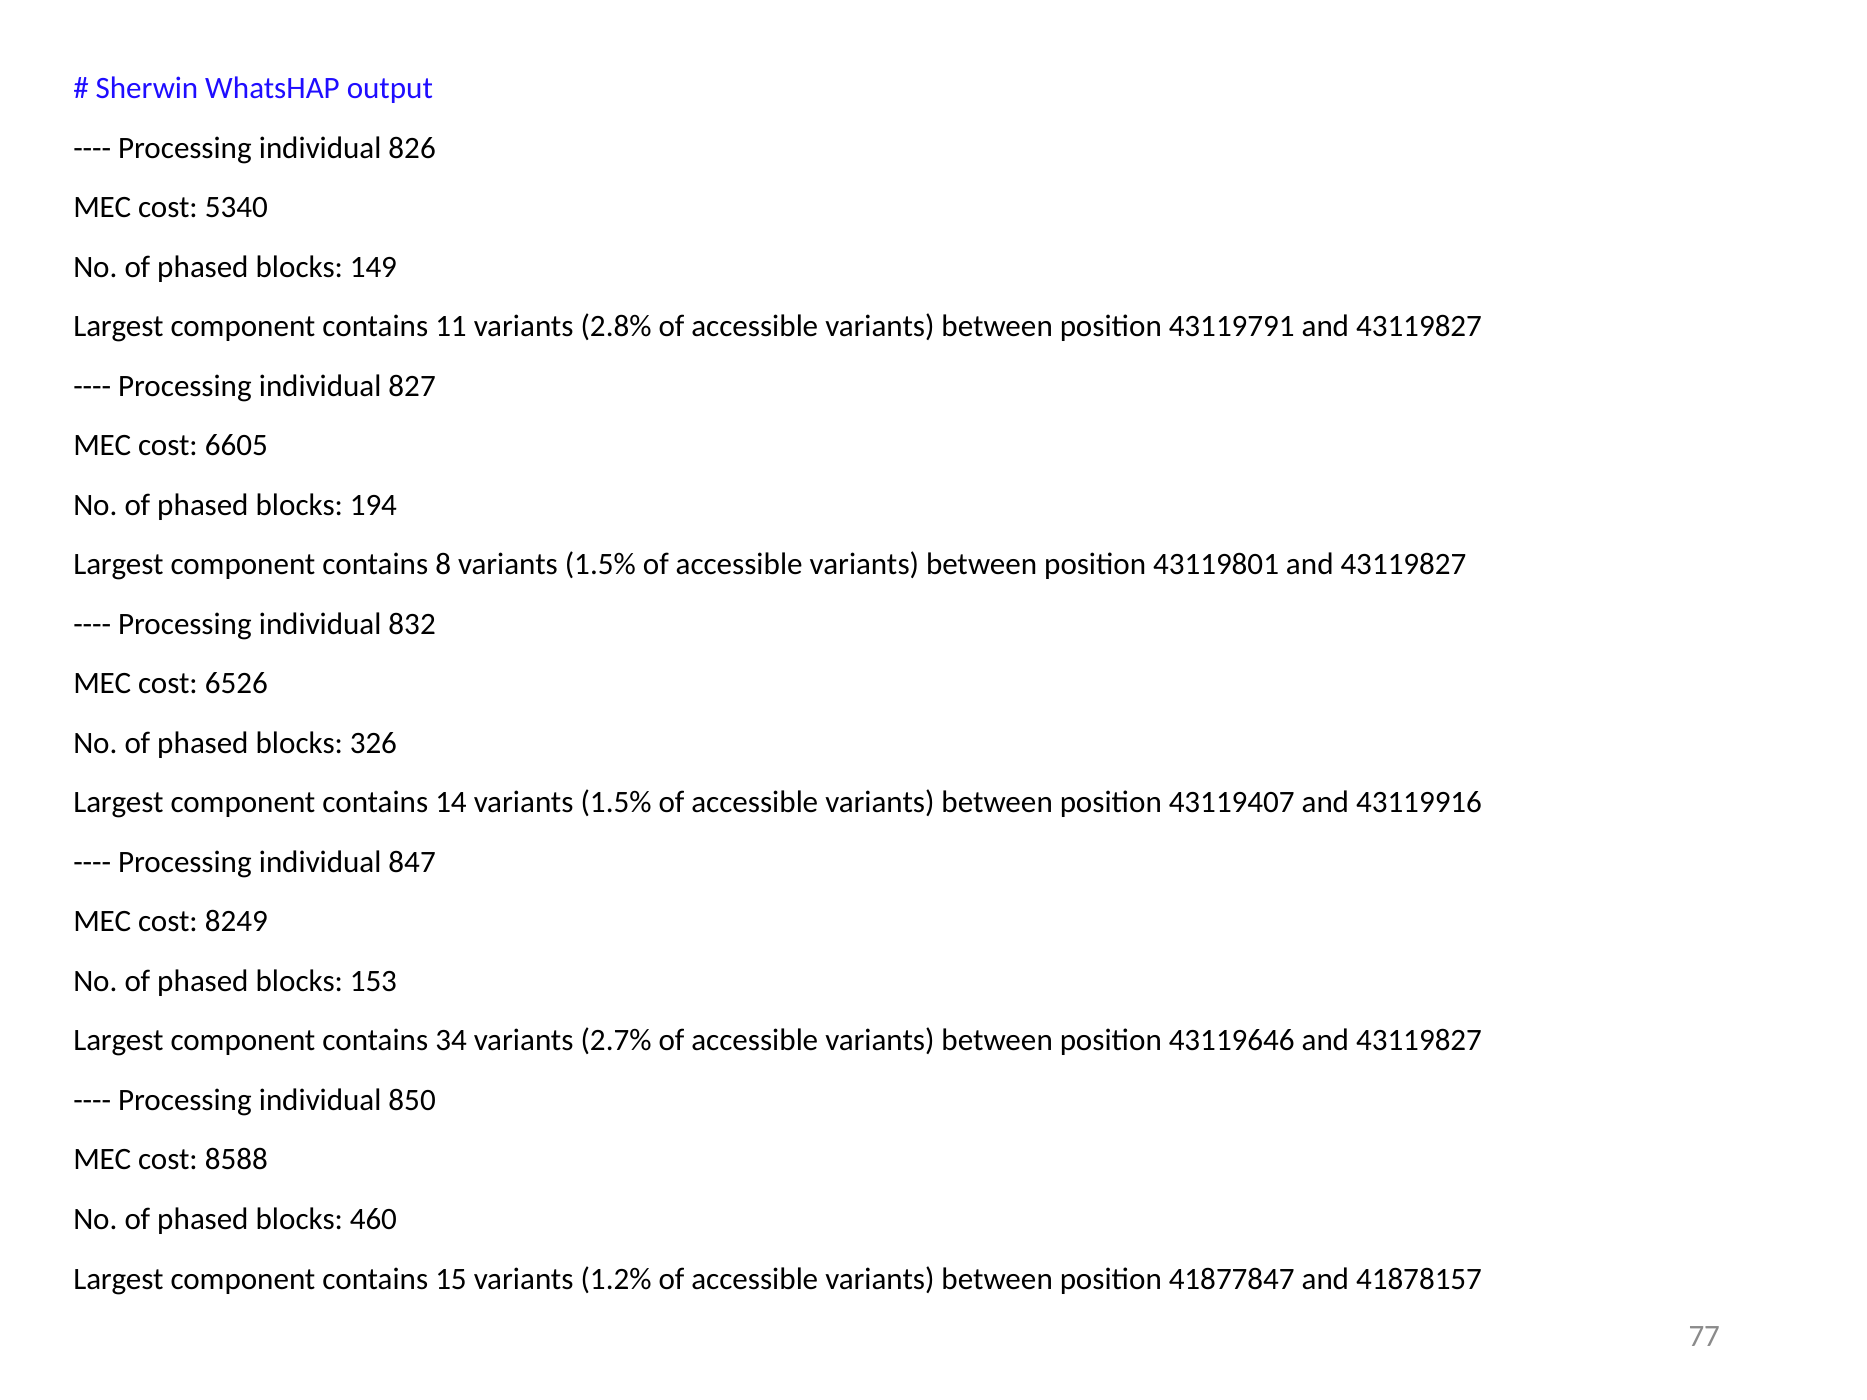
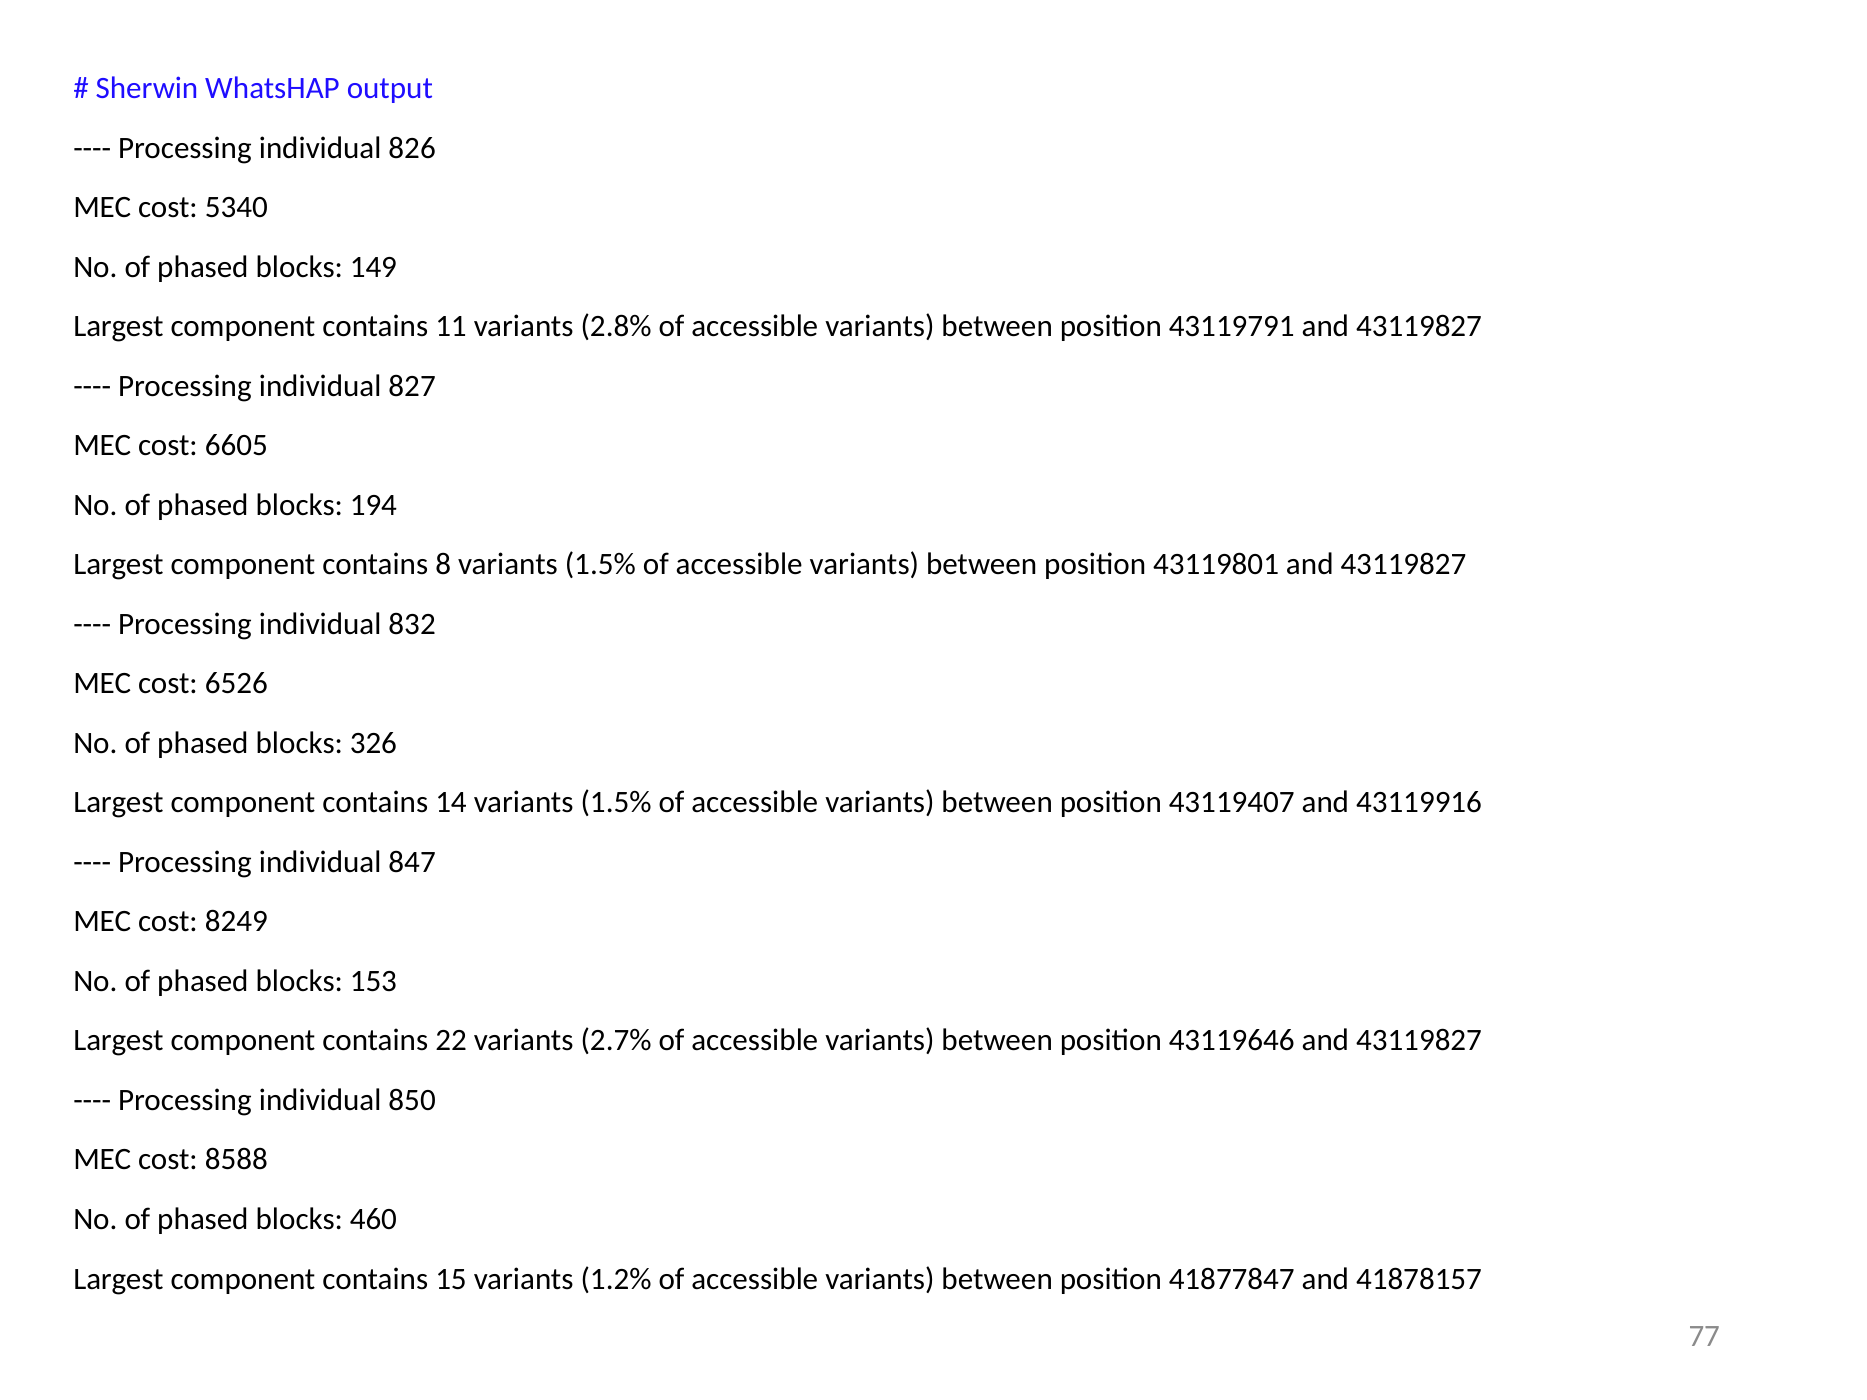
34: 34 -> 22
